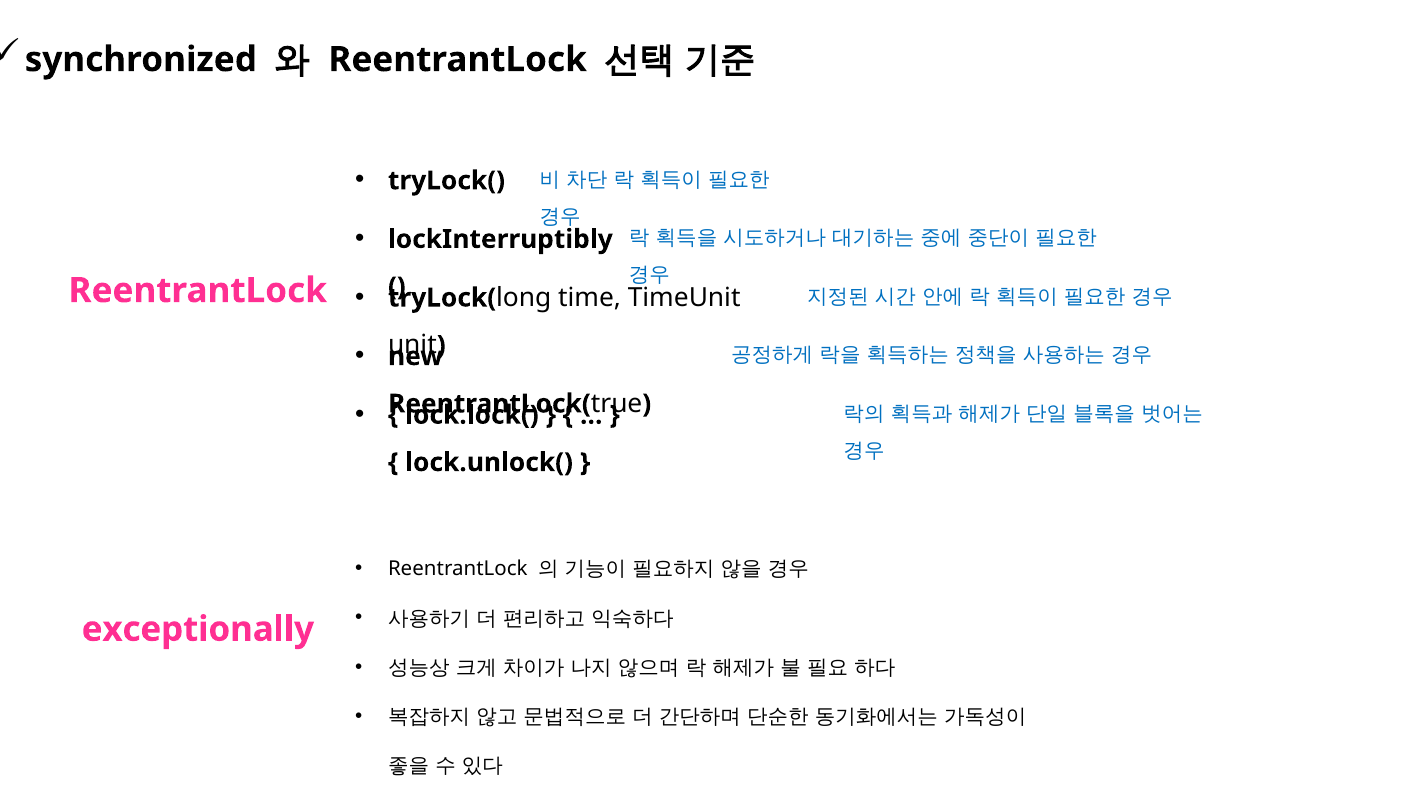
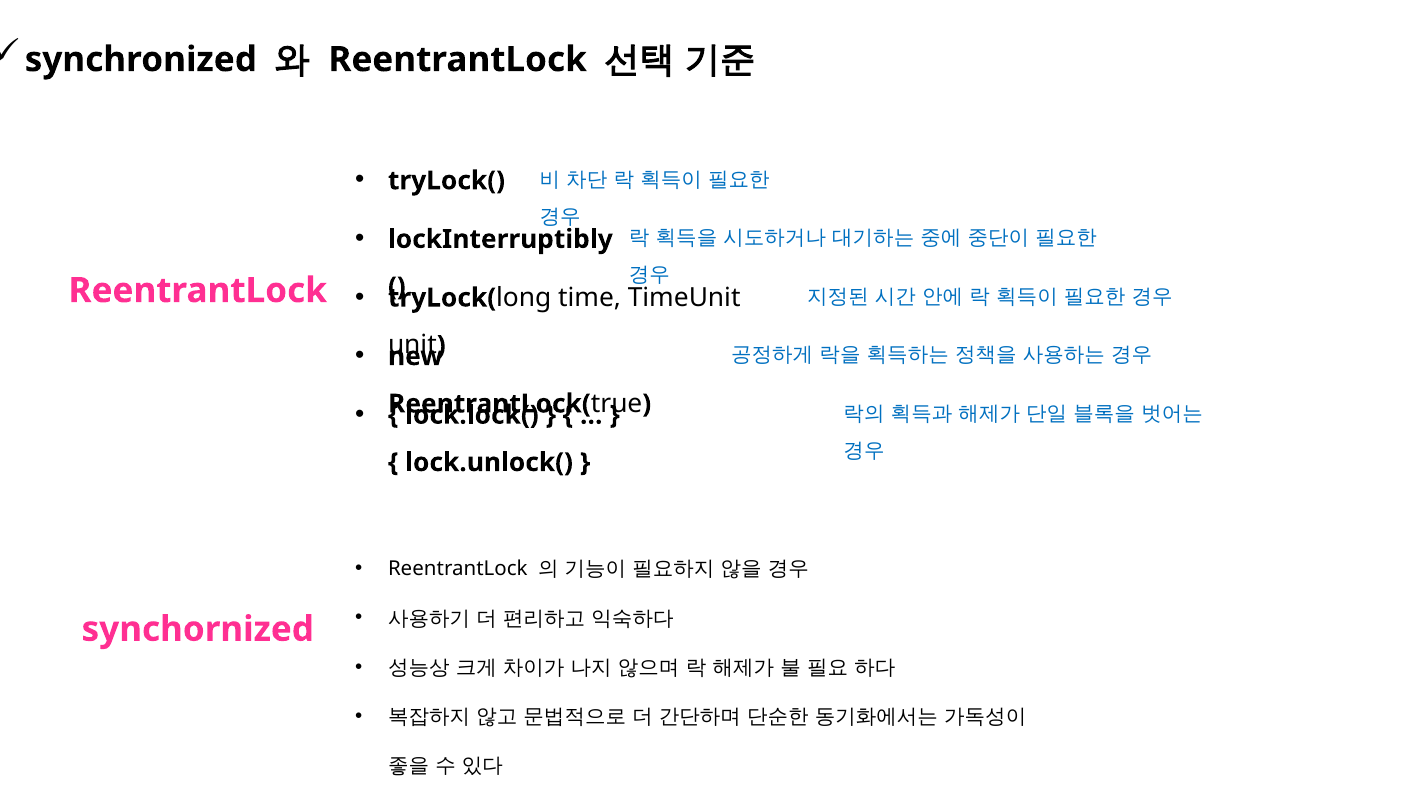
exceptionally: exceptionally -> synchornized
